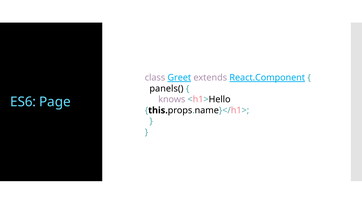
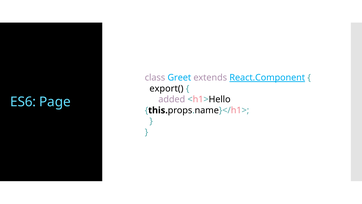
Greet underline: present -> none
panels(: panels( -> export(
knows: knows -> added
